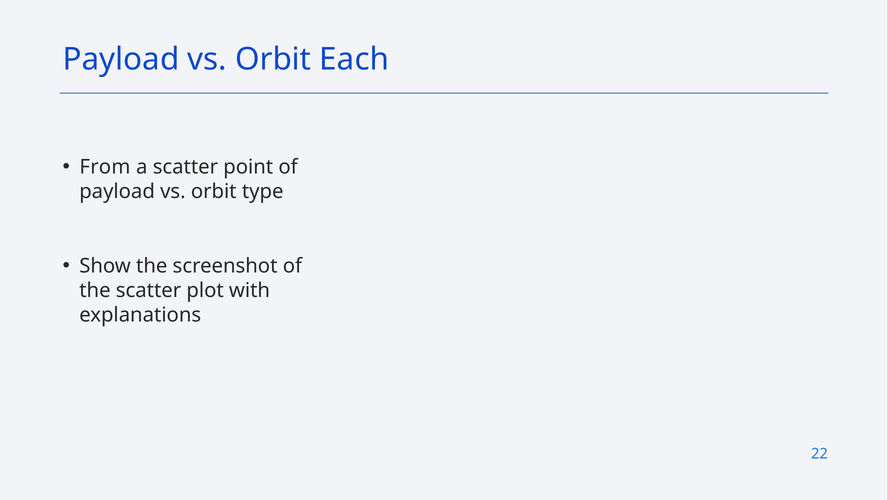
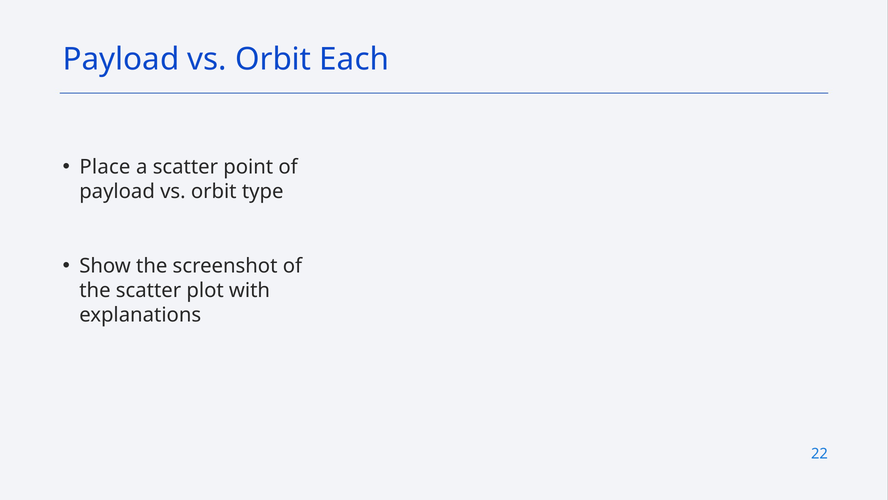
From: From -> Place
